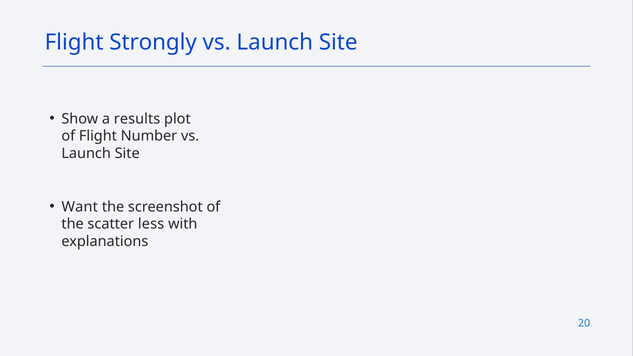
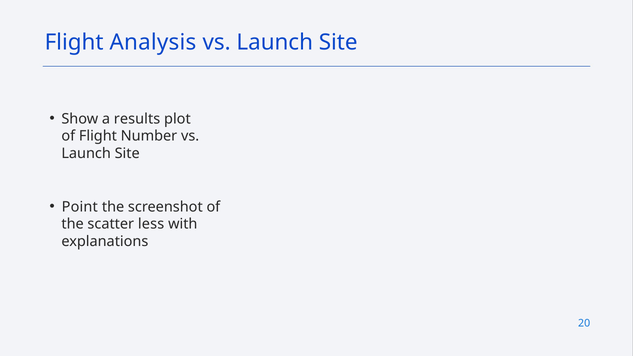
Strongly: Strongly -> Analysis
Want: Want -> Point
